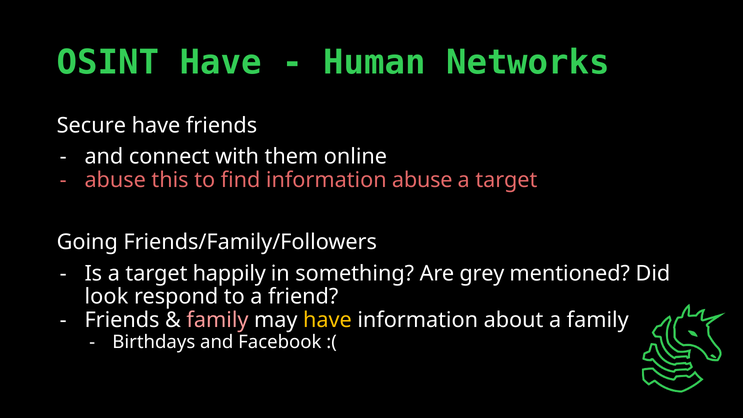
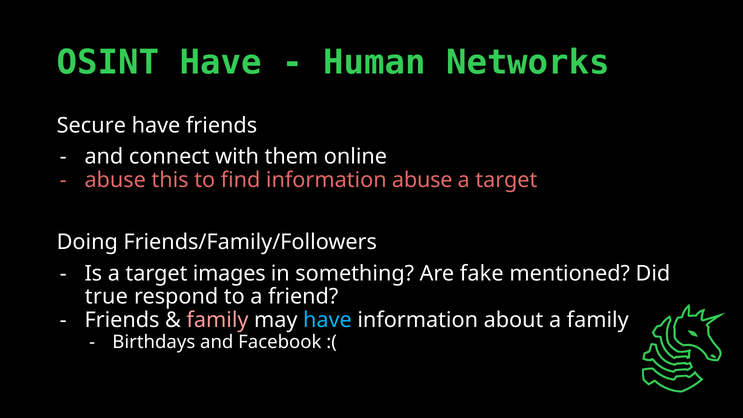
Going: Going -> Doing
happily: happily -> images
grey: grey -> fake
look: look -> true
have at (327, 320) colour: yellow -> light blue
